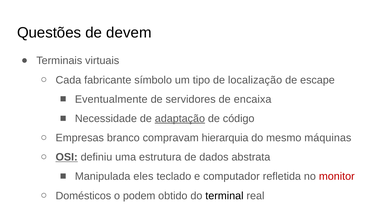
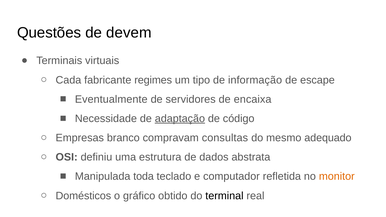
símbolo: símbolo -> regimes
localização: localização -> informação
hierarquia: hierarquia -> consultas
máquinas: máquinas -> adequado
OSI underline: present -> none
eles: eles -> toda
monitor colour: red -> orange
podem: podem -> gráfico
